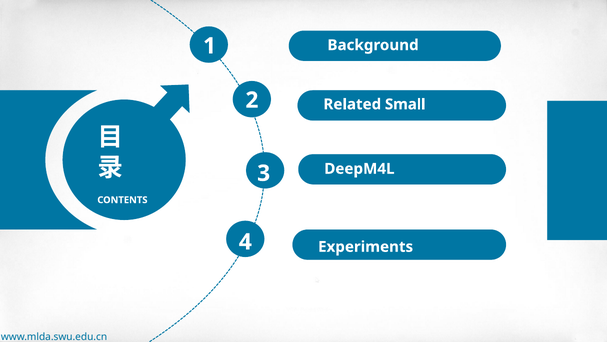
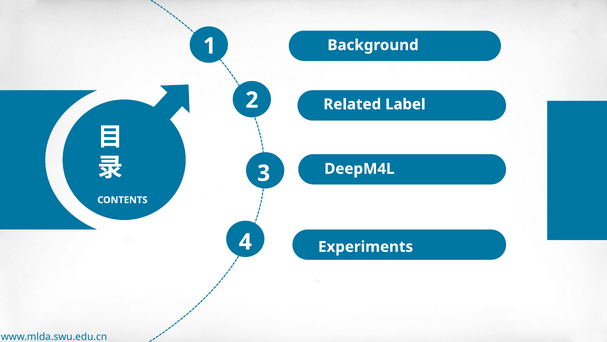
Small: Small -> Label
